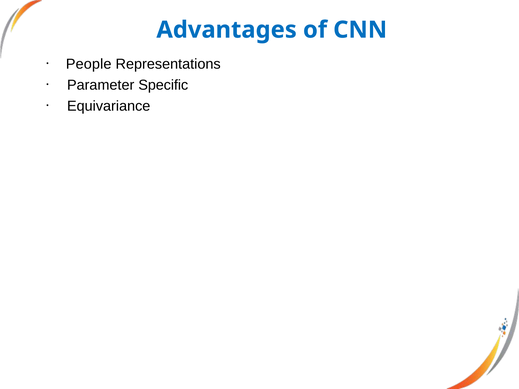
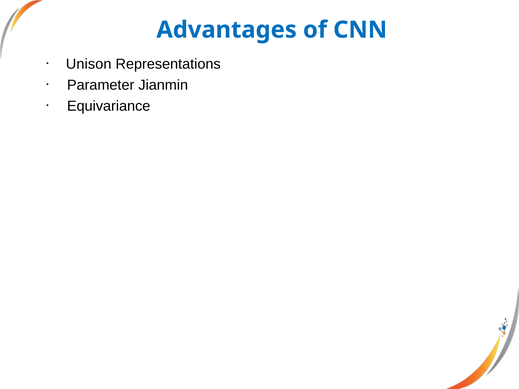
People: People -> Unison
Specific: Specific -> Jianmin
